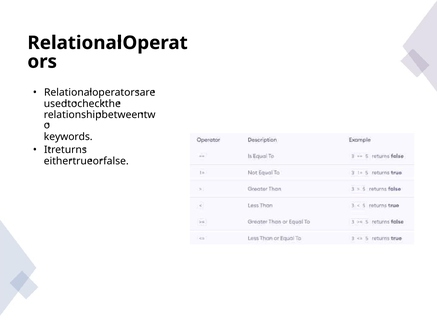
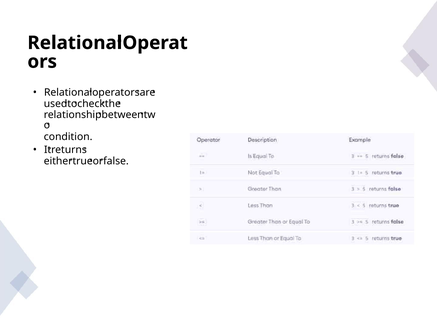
keywords: keywords -> condition
